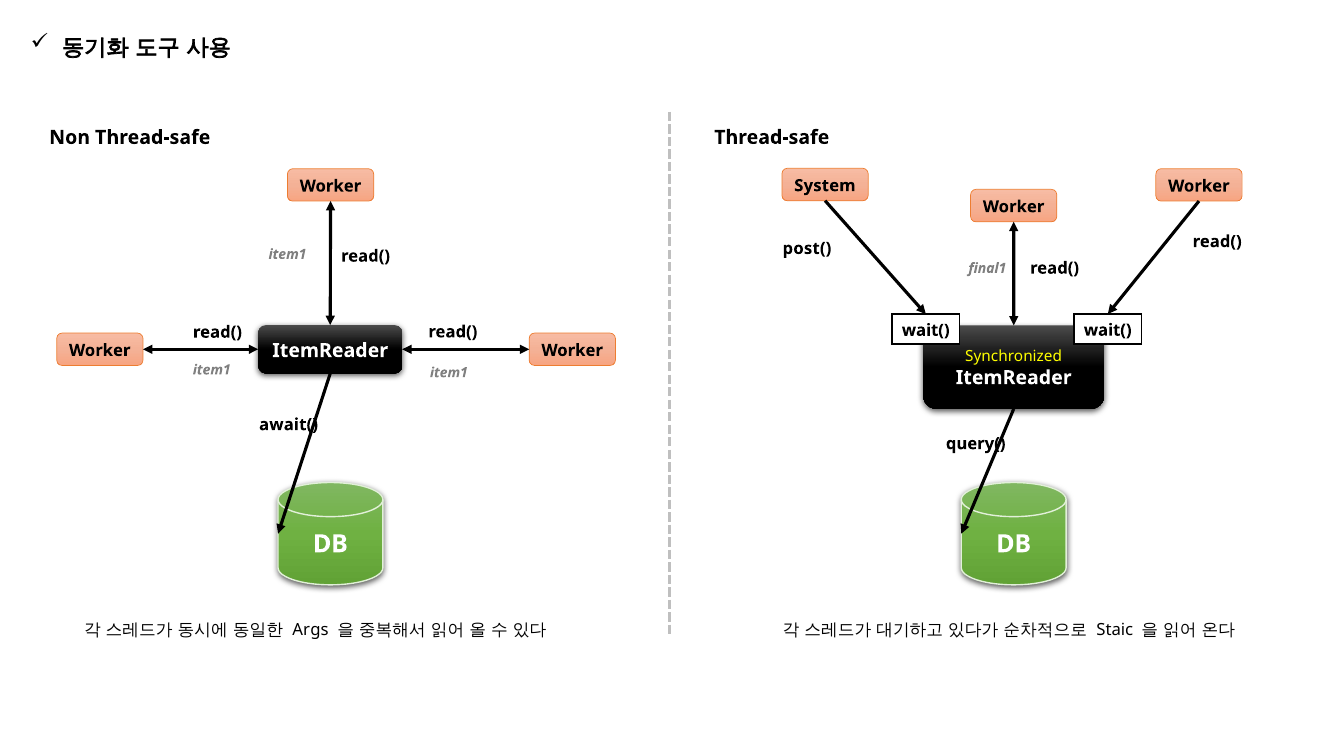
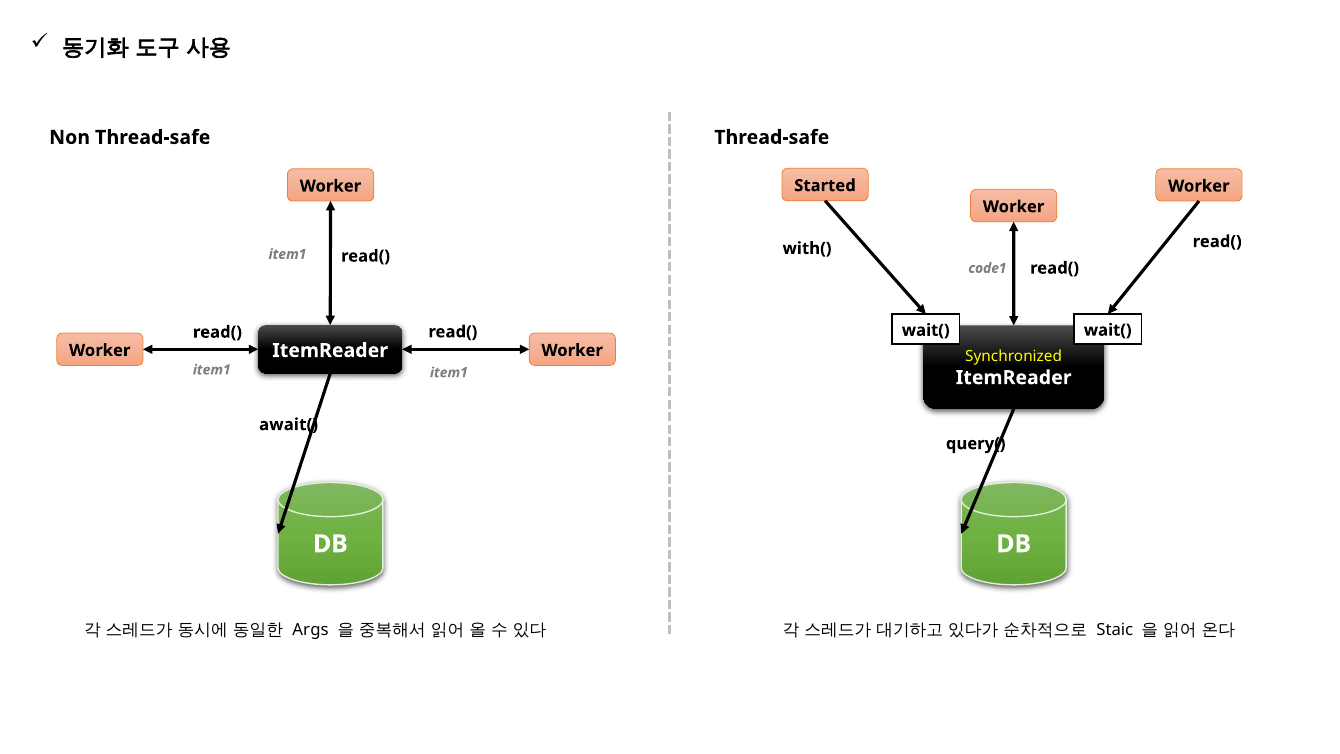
System: System -> Started
post(: post( -> with(
final1: final1 -> code1
